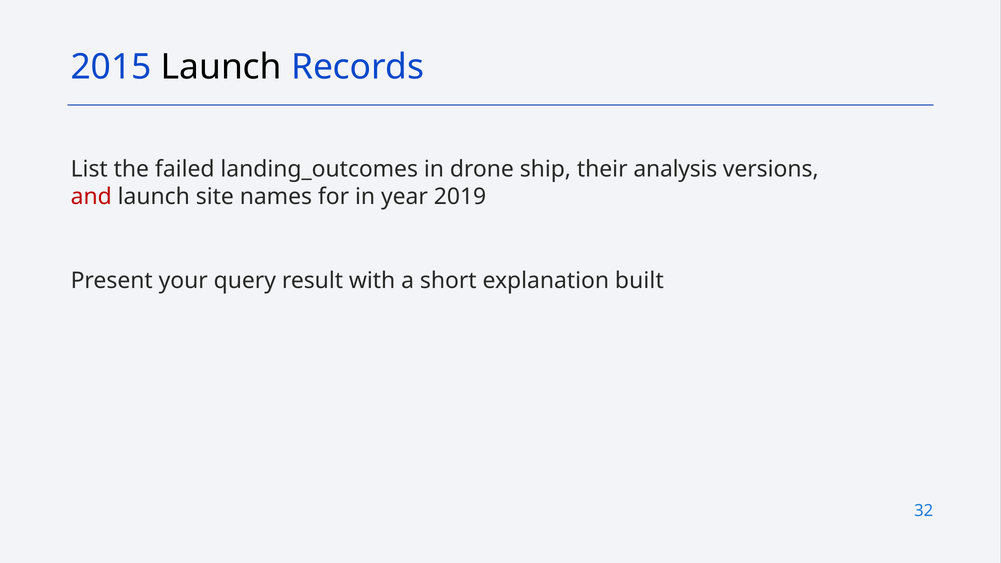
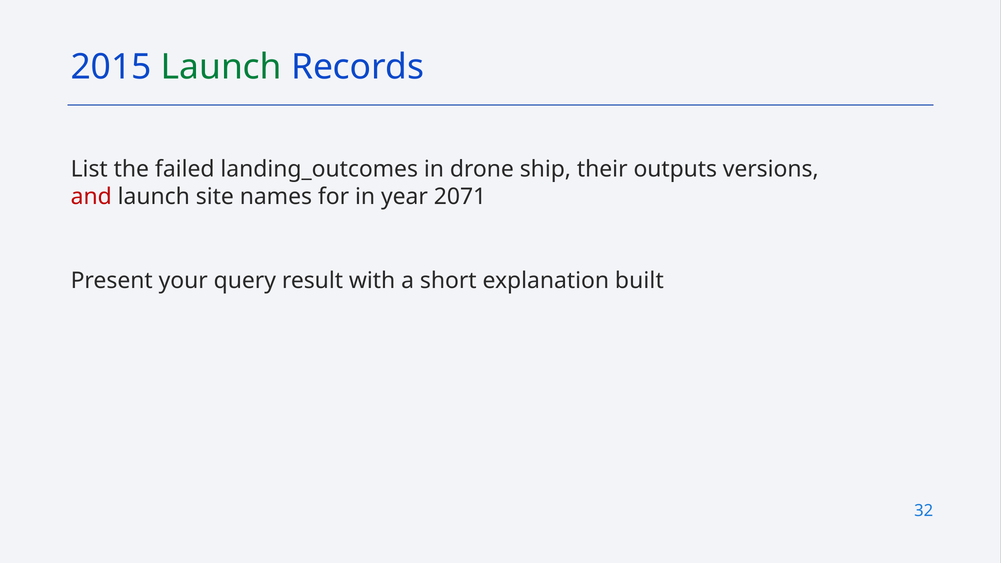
Launch at (221, 67) colour: black -> green
analysis: analysis -> outputs
2019: 2019 -> 2071
